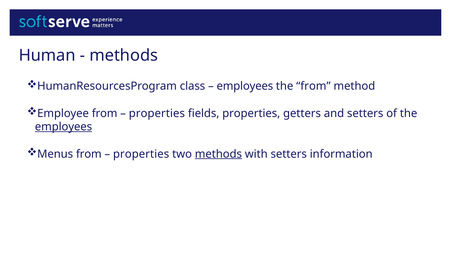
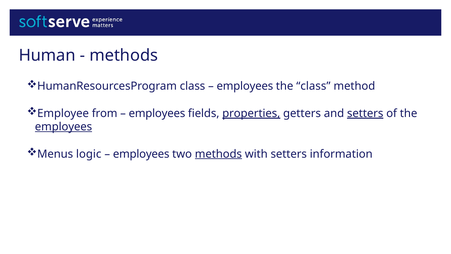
the from: from -> class
properties at (157, 113): properties -> employees
properties at (251, 113) underline: none -> present
setters at (365, 113) underline: none -> present
Menus from: from -> logic
properties at (141, 154): properties -> employees
